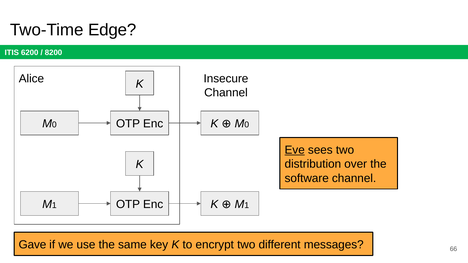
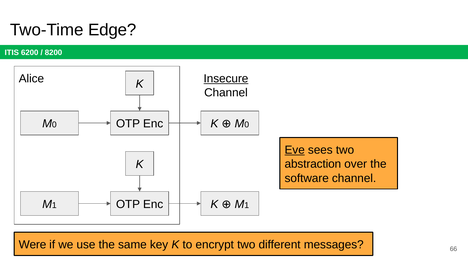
Insecure underline: none -> present
distribution: distribution -> abstraction
Gave: Gave -> Were
